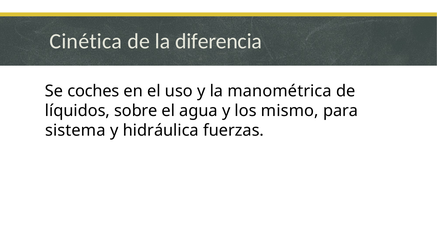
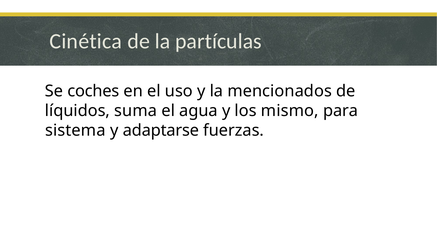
diferencia: diferencia -> partículas
manométrica: manométrica -> mencionados
sobre: sobre -> suma
hidráulica: hidráulica -> adaptarse
